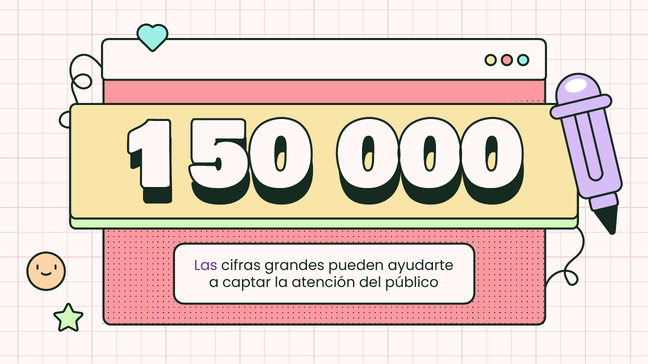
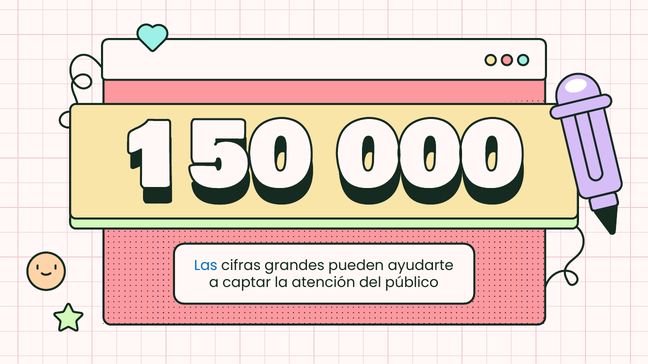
Las colour: purple -> blue
